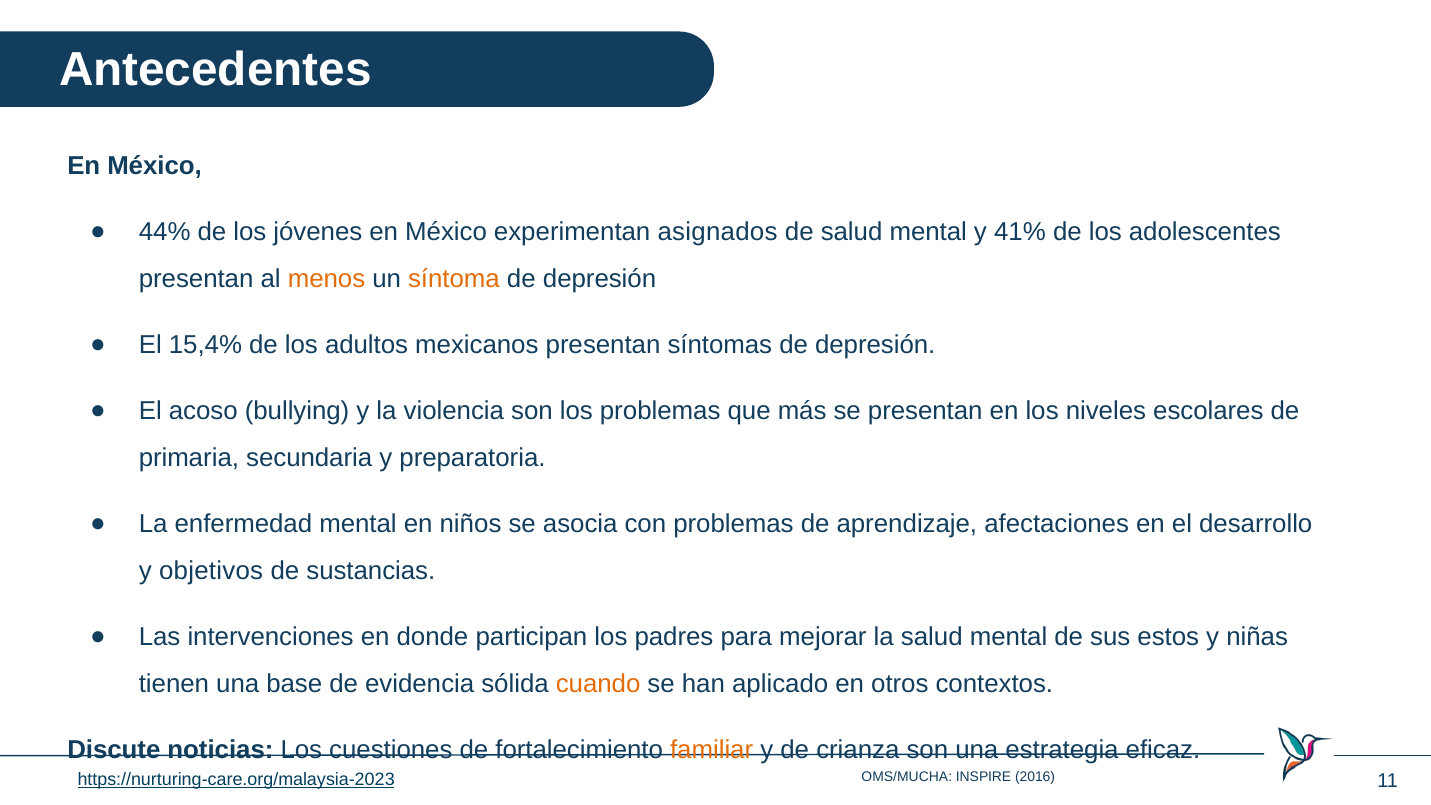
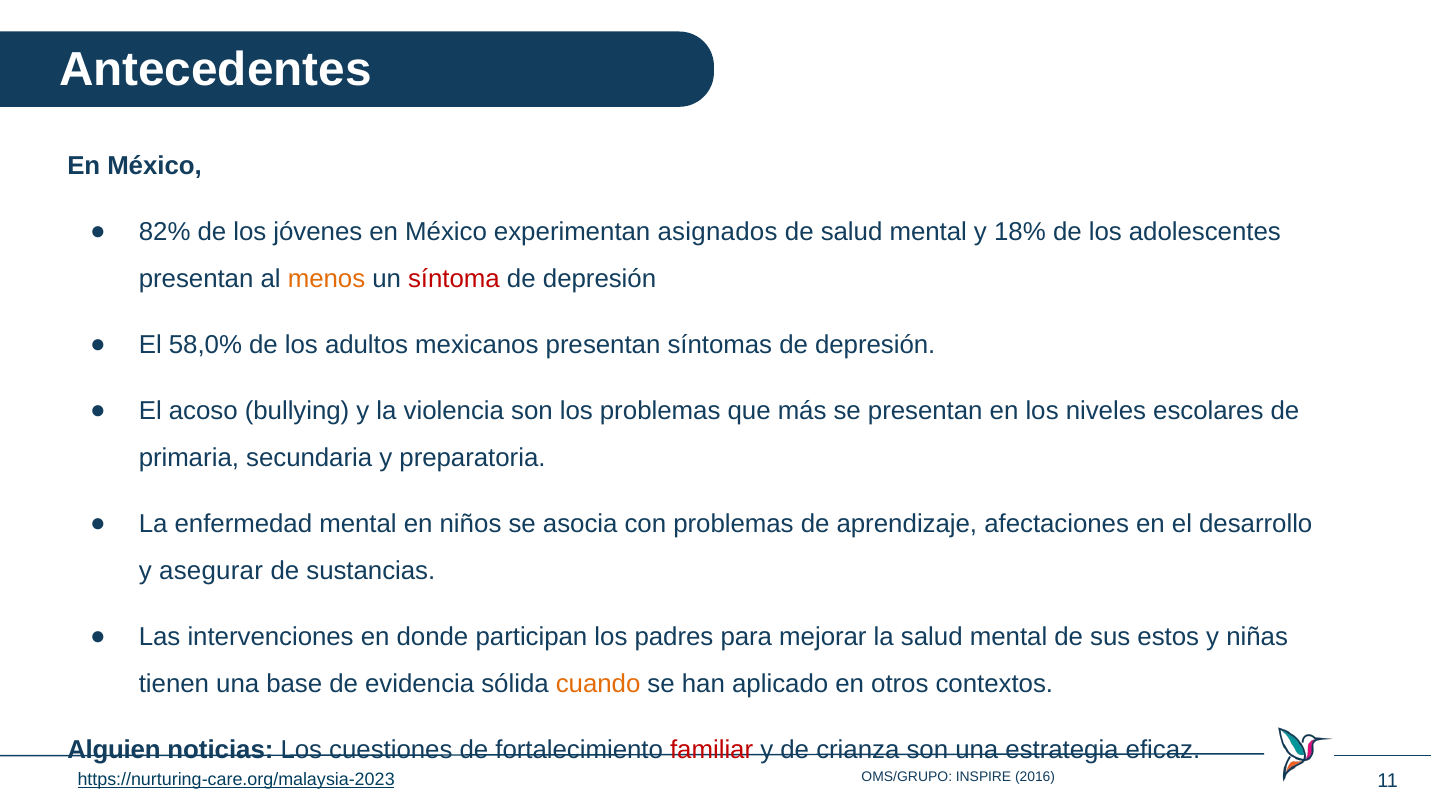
44%: 44% -> 82%
41%: 41% -> 18%
síntoma colour: orange -> red
15,4%: 15,4% -> 58,0%
objetivos: objetivos -> asegurar
Discute: Discute -> Alguien
familiar colour: orange -> red
OMS/MUCHA: OMS/MUCHA -> OMS/GRUPO
